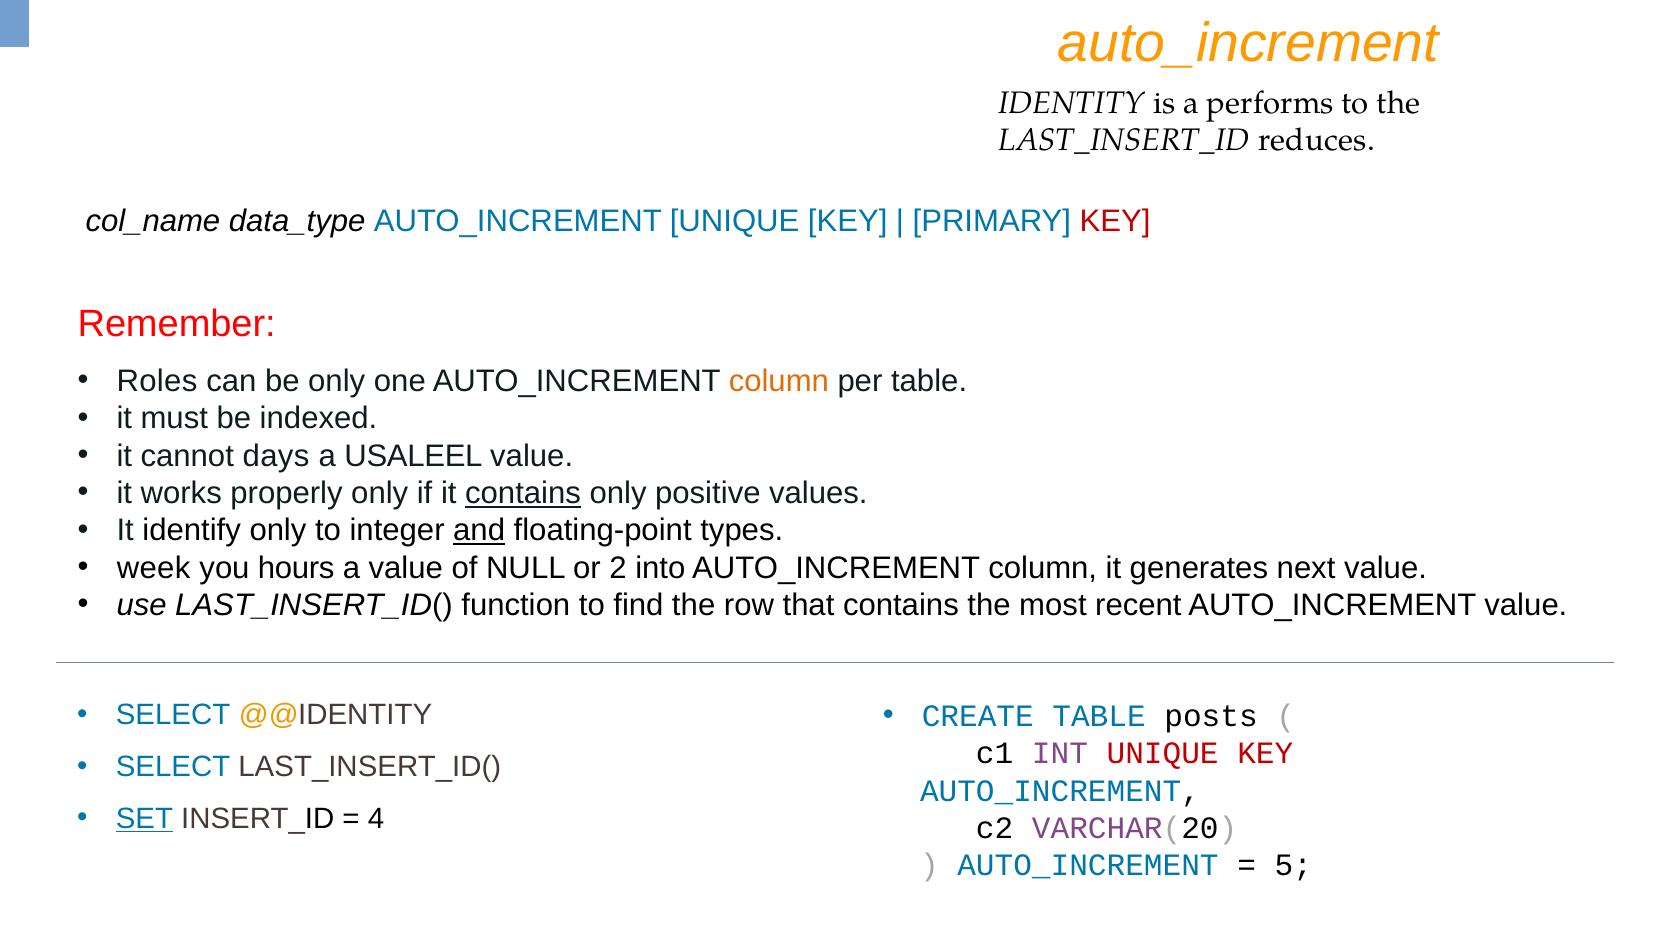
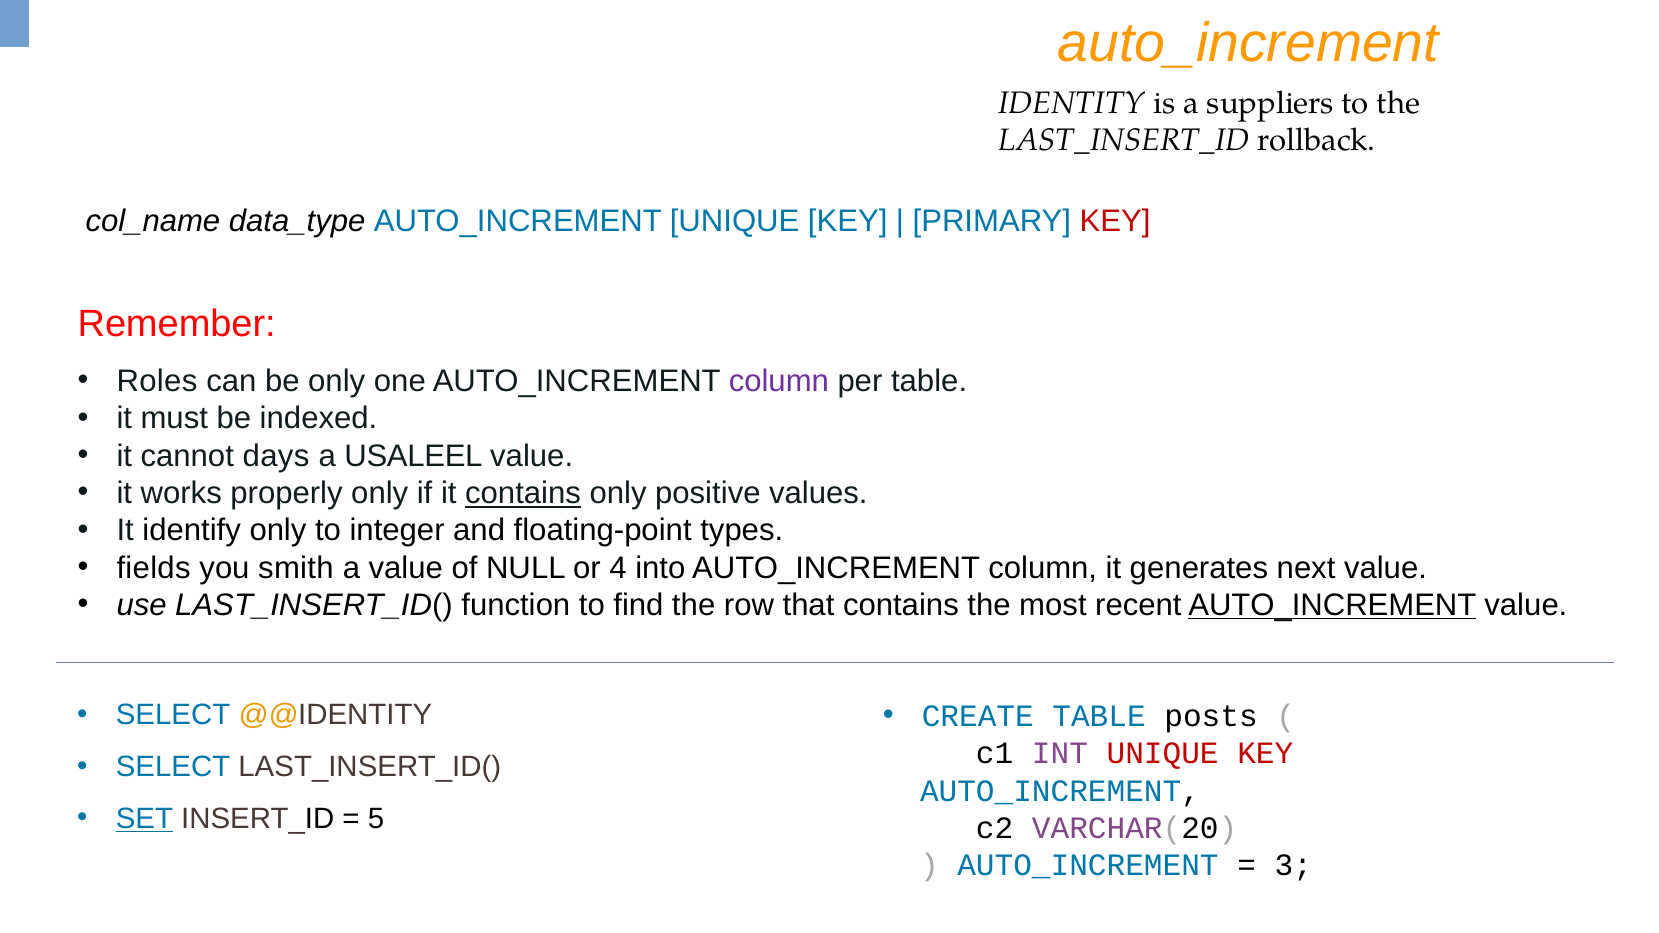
performs: performs -> suppliers
reduces: reduces -> rollback
column at (779, 381) colour: orange -> purple
and underline: present -> none
week: week -> fields
hours: hours -> smith
2: 2 -> 4
AUTO_INCREMENT at (1332, 605) underline: none -> present
4: 4 -> 5
5: 5 -> 3
